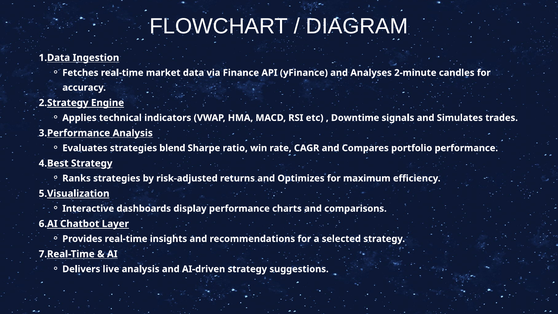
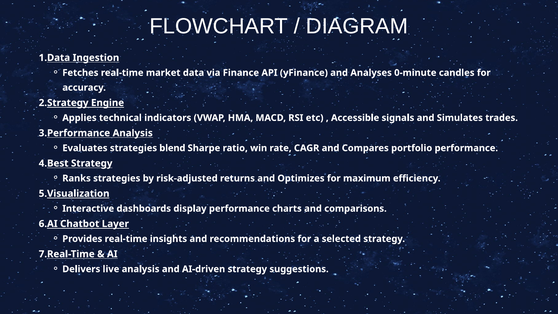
2-minute: 2-minute -> 0-minute
Downtime: Downtime -> Accessible
